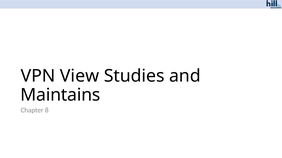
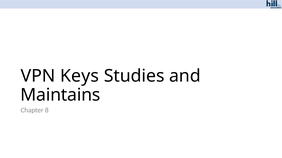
View: View -> Keys
